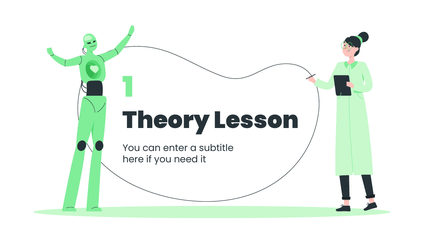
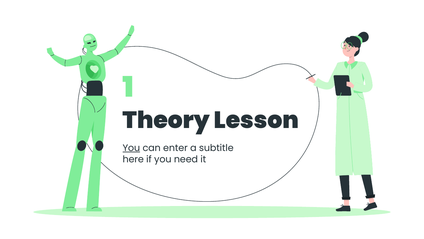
You at (131, 148) underline: none -> present
